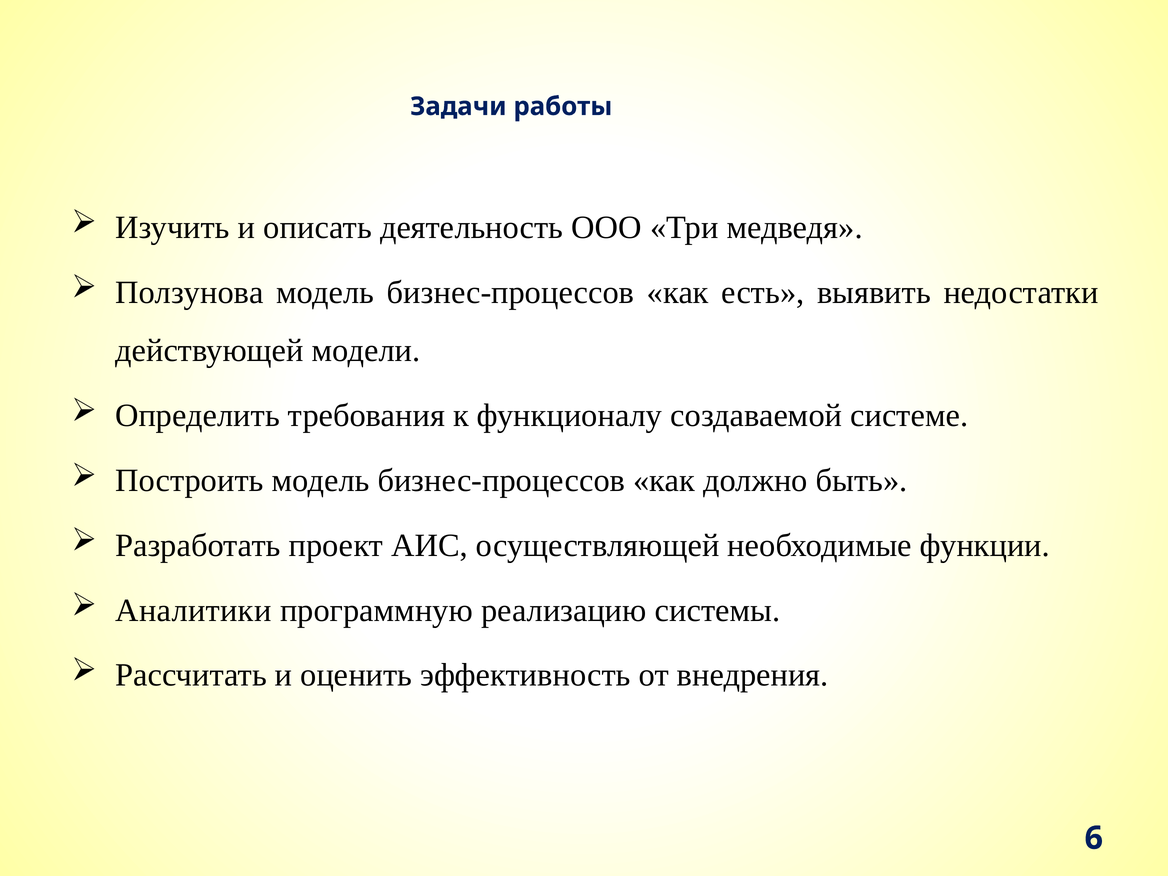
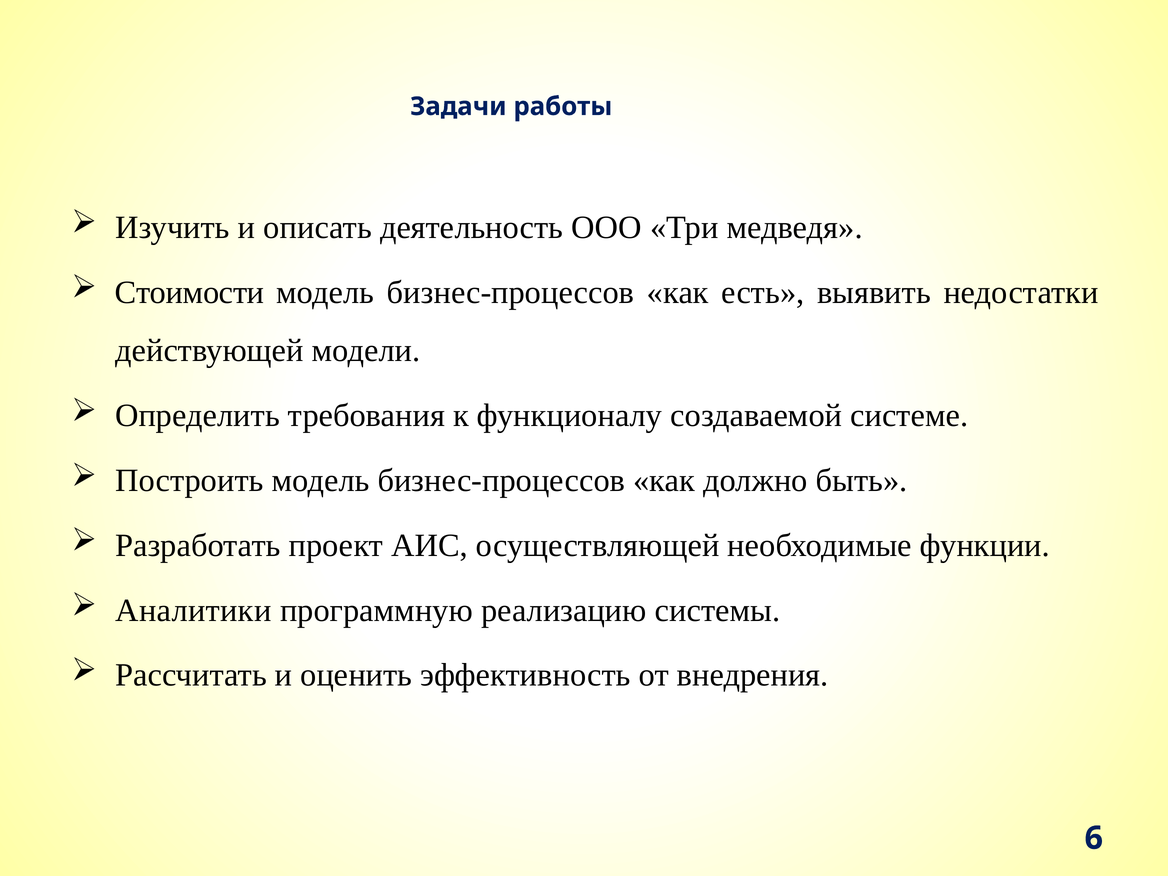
Ползунова: Ползунова -> Стоимости
